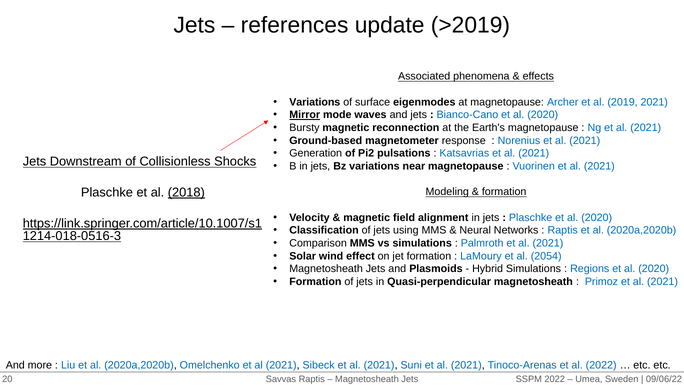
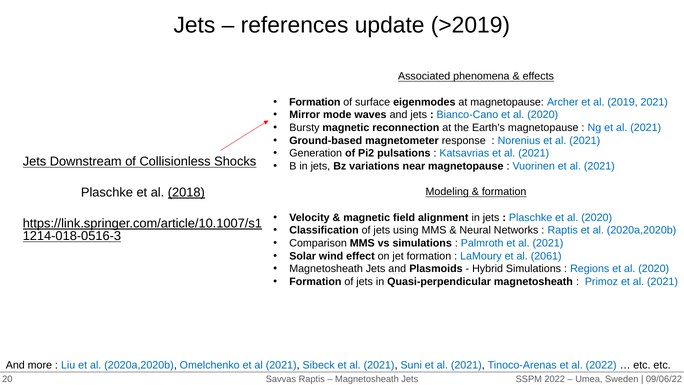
Variations at (315, 102): Variations -> Formation
Mirror underline: present -> none
2054: 2054 -> 2061
